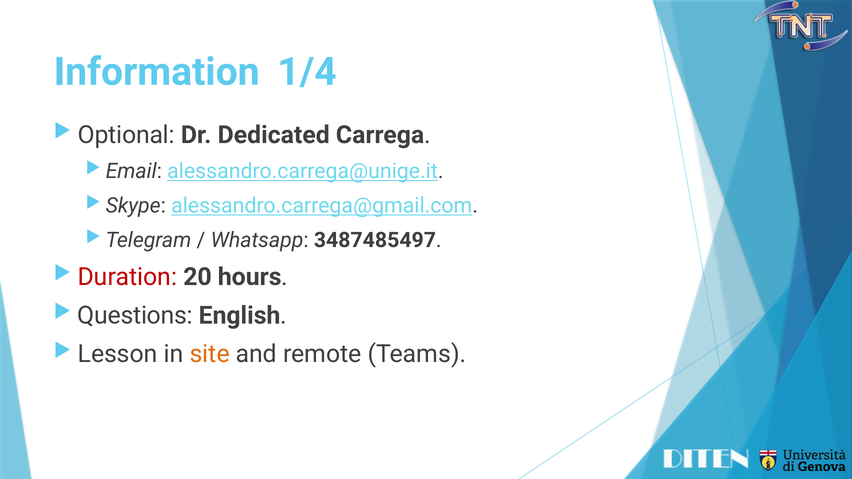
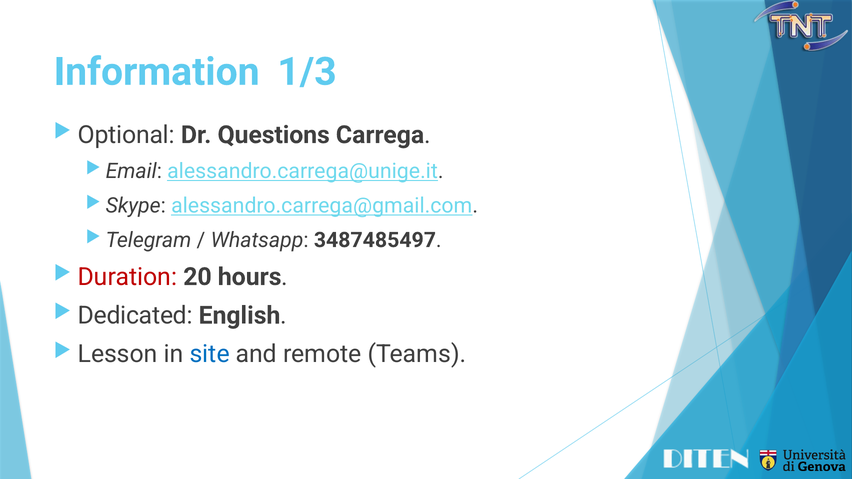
1/4: 1/4 -> 1/3
Dedicated: Dedicated -> Questions
Questions: Questions -> Dedicated
site colour: orange -> blue
